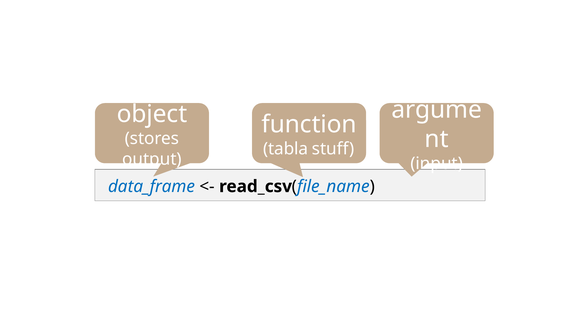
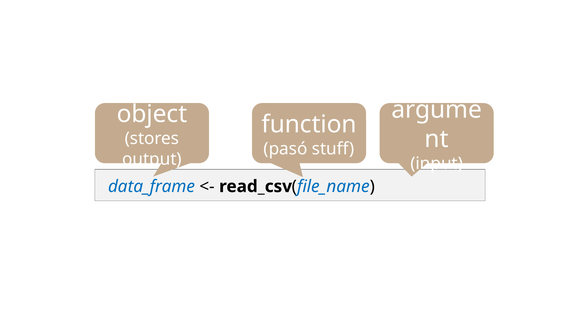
tabla: tabla -> pasó
